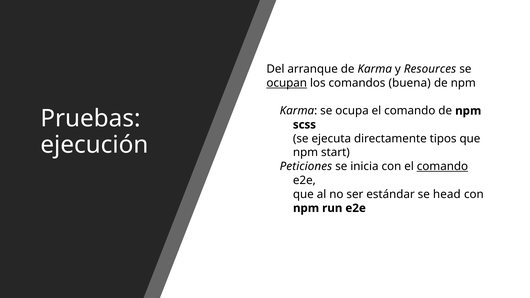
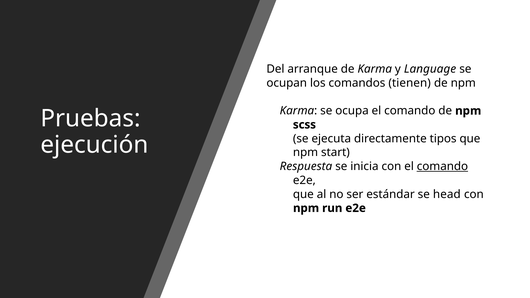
Resources: Resources -> Language
ocupan underline: present -> none
buena: buena -> tienen
Peticiones: Peticiones -> Respuesta
